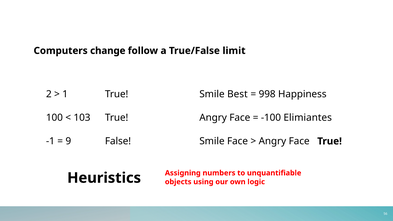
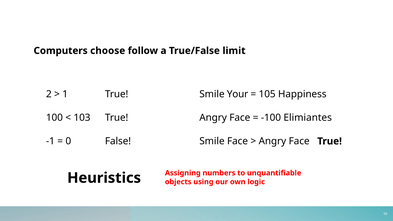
change: change -> choose
Best: Best -> Your
998: 998 -> 105
9: 9 -> 0
